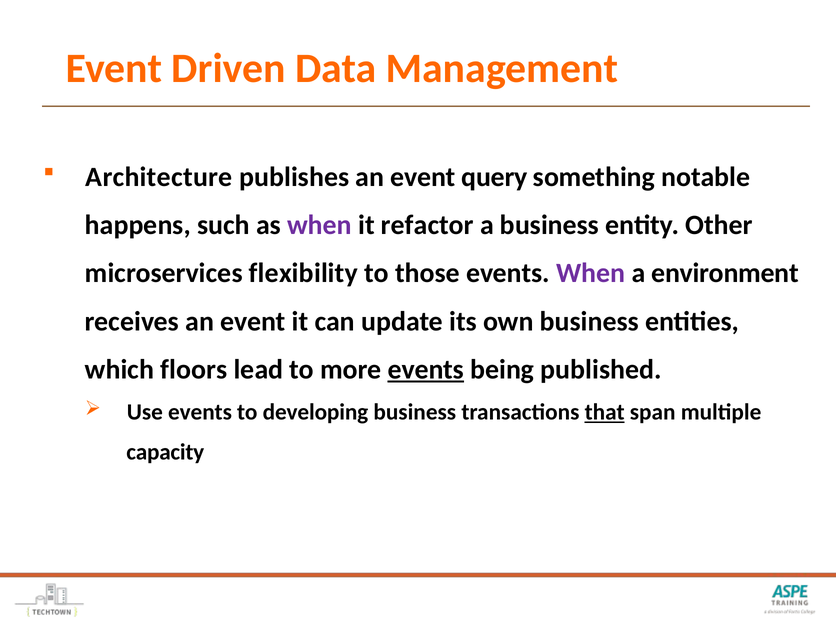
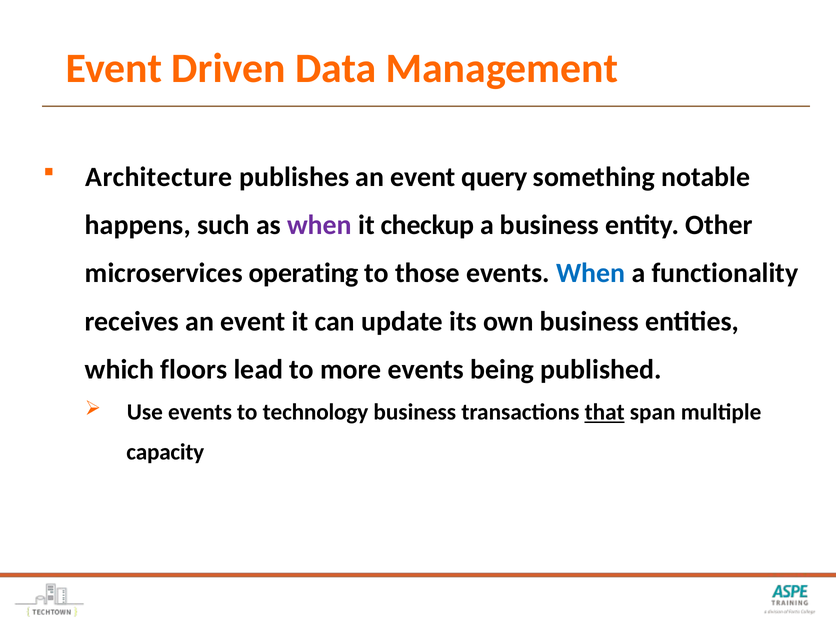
refactor: refactor -> checkup
flexibility: flexibility -> operating
When at (591, 273) colour: purple -> blue
environment: environment -> functionality
events at (426, 370) underline: present -> none
developing: developing -> technology
